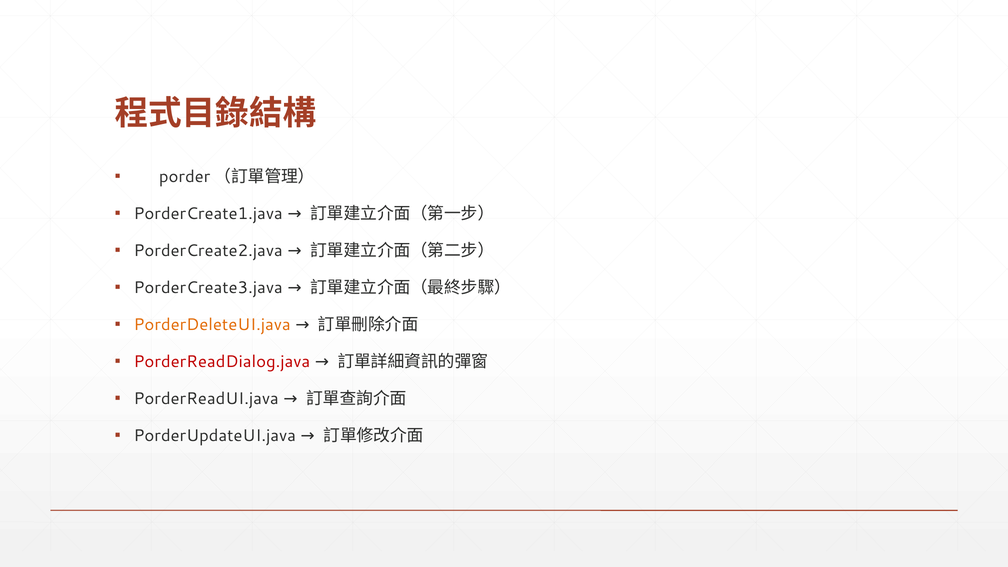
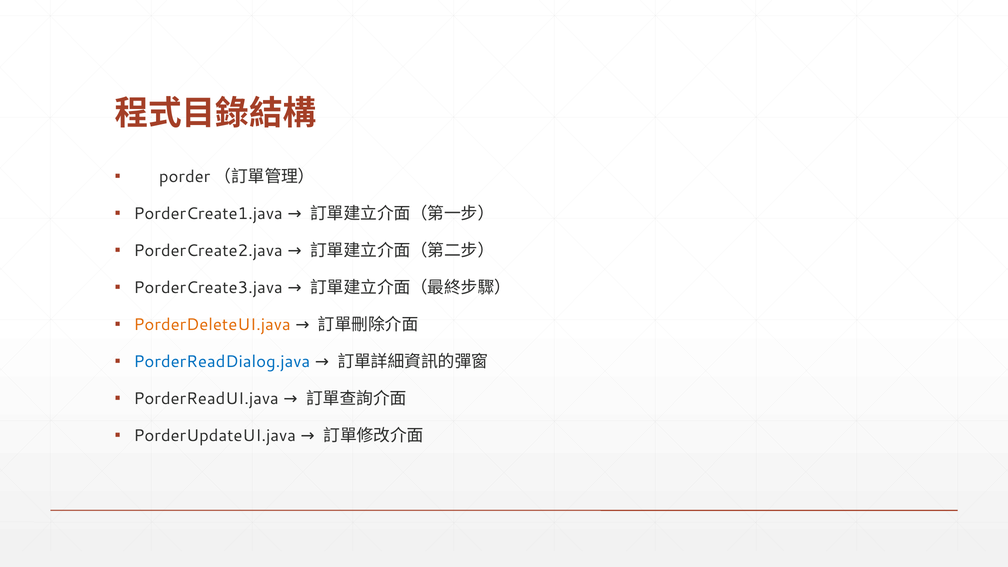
PorderReadDialog.java colour: red -> blue
